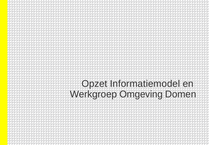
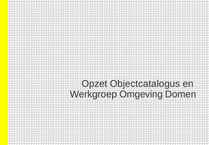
Informatiemodel: Informatiemodel -> Objectcatalogus
